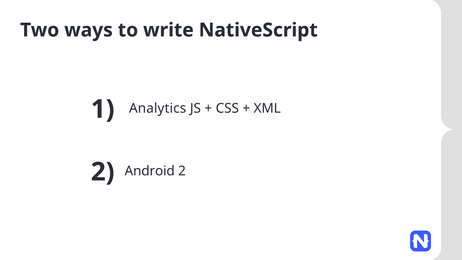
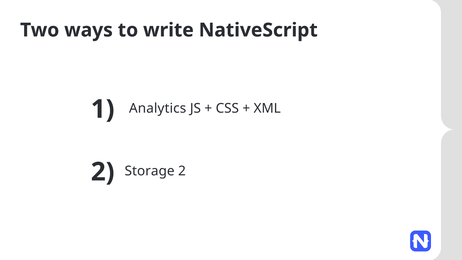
Android: Android -> Storage
